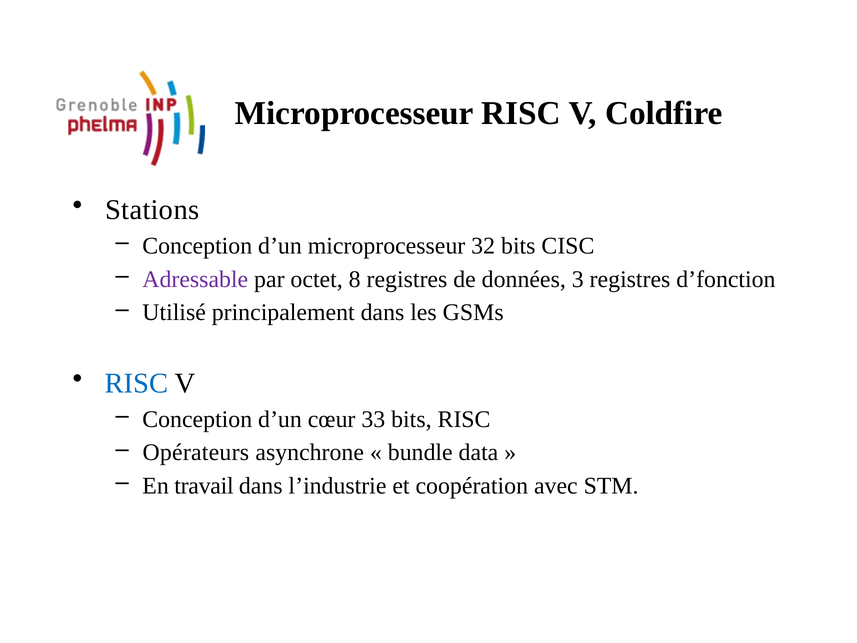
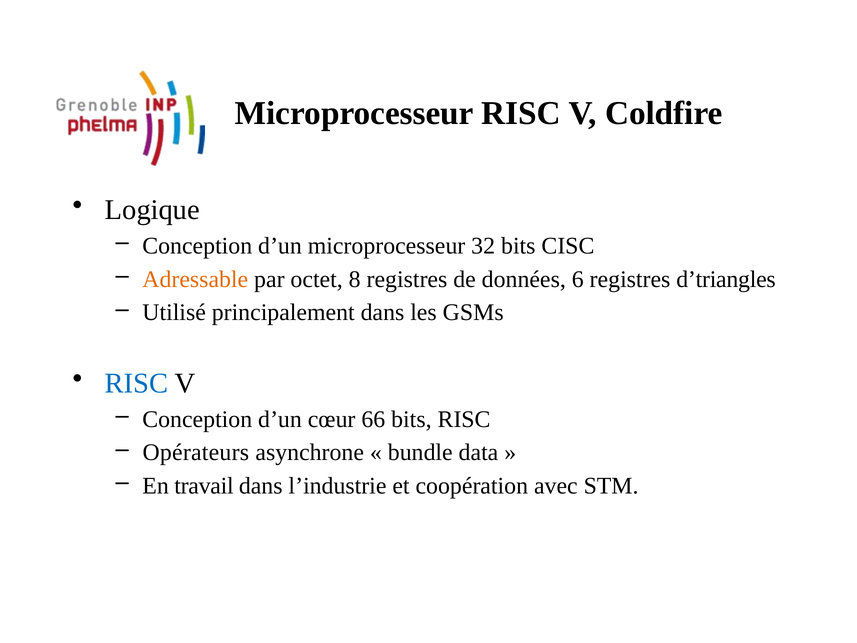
Stations: Stations -> Logique
Adressable colour: purple -> orange
3: 3 -> 6
d’fonction: d’fonction -> d’triangles
33: 33 -> 66
